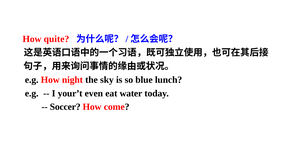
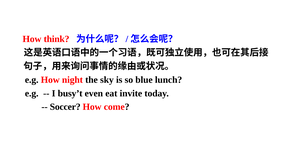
quite: quite -> think
your’t: your’t -> busy’t
water: water -> invite
